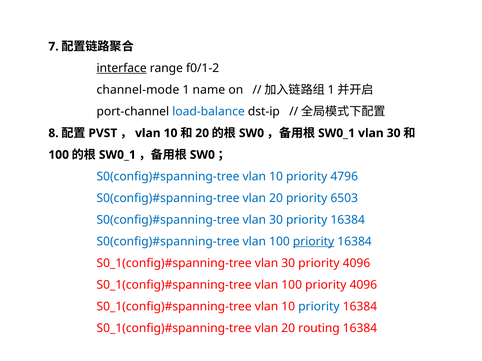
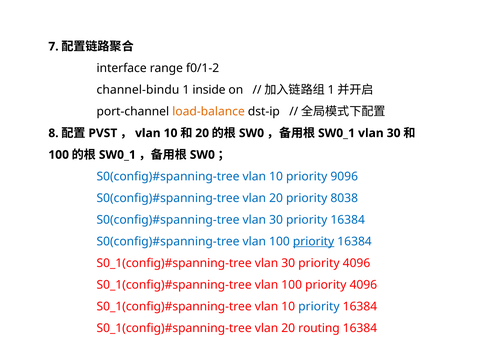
interface underline: present -> none
channel-mode: channel-mode -> channel-bindu
name: name -> inside
load-balance colour: blue -> orange
4796: 4796 -> 9096
6503: 6503 -> 8038
